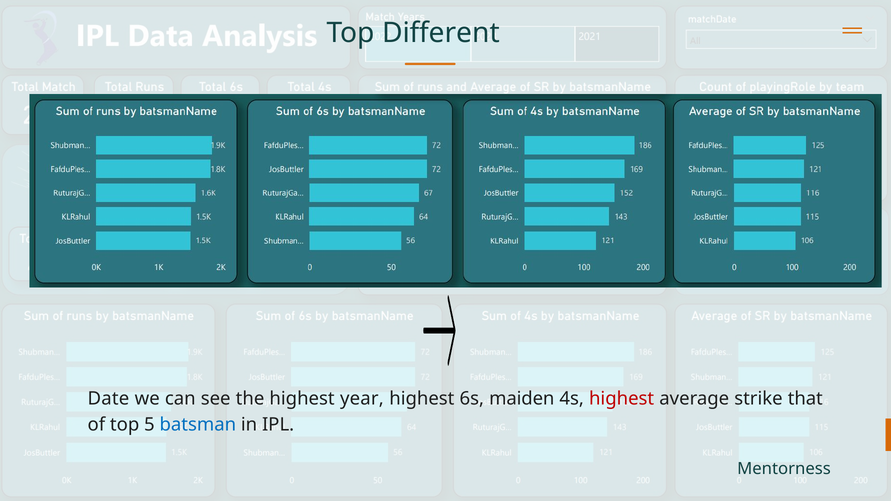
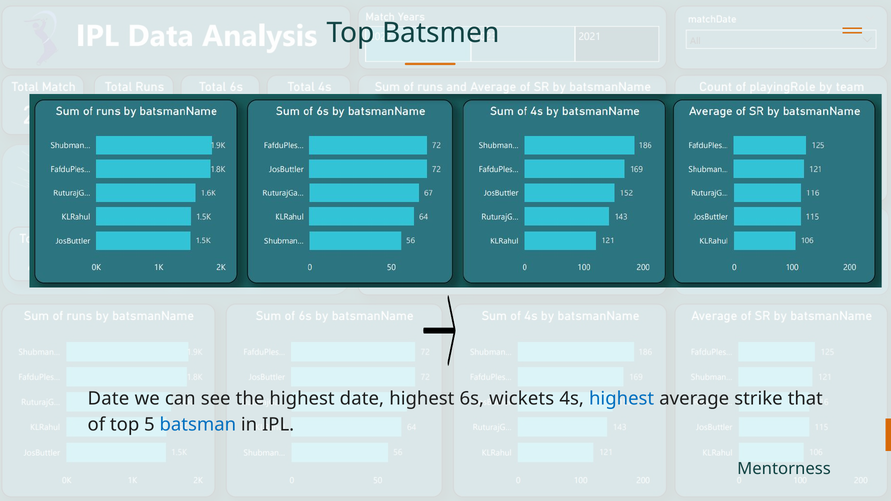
Different: Different -> Batsmen
highest year: year -> date
maiden: maiden -> wickets
highest at (622, 399) colour: red -> blue
